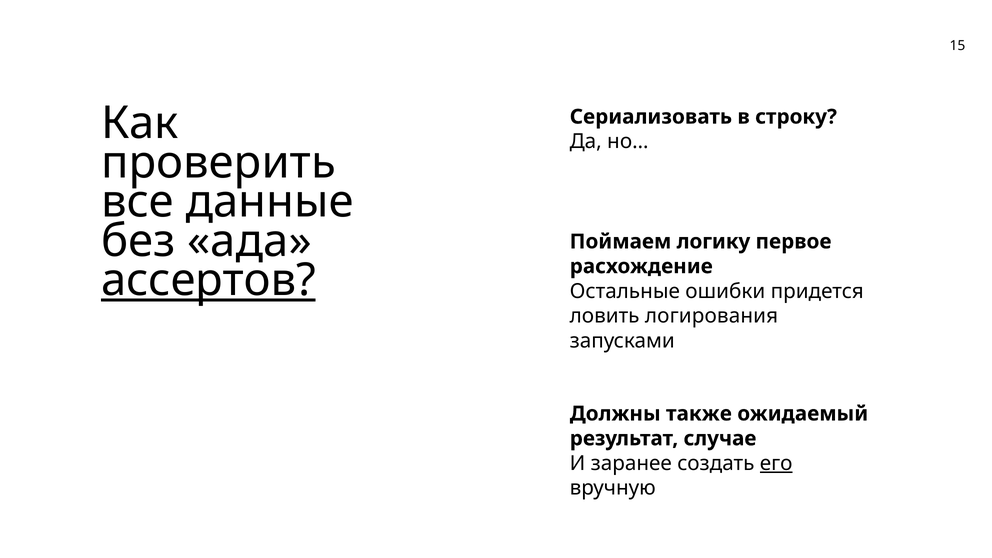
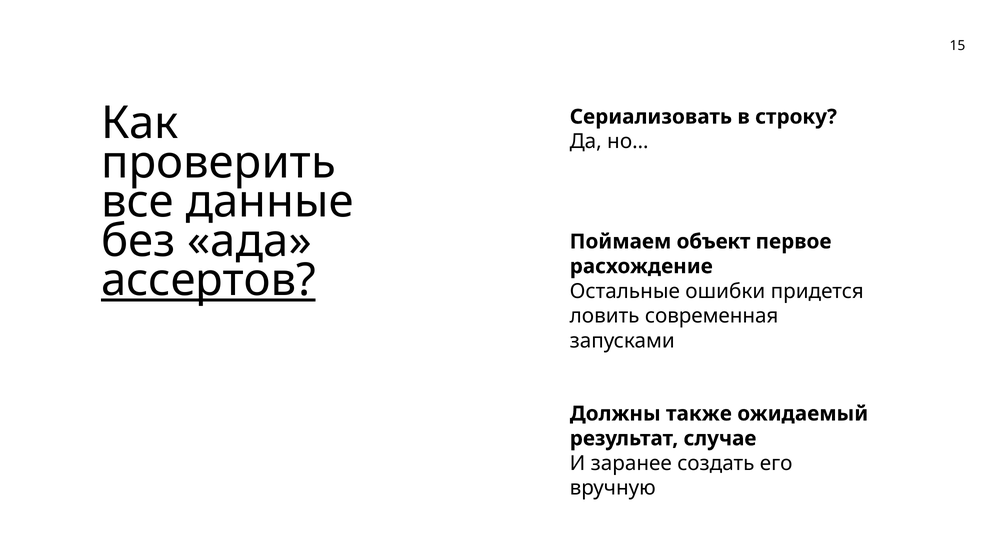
логику: логику -> объект
логирования: логирования -> современная
его underline: present -> none
